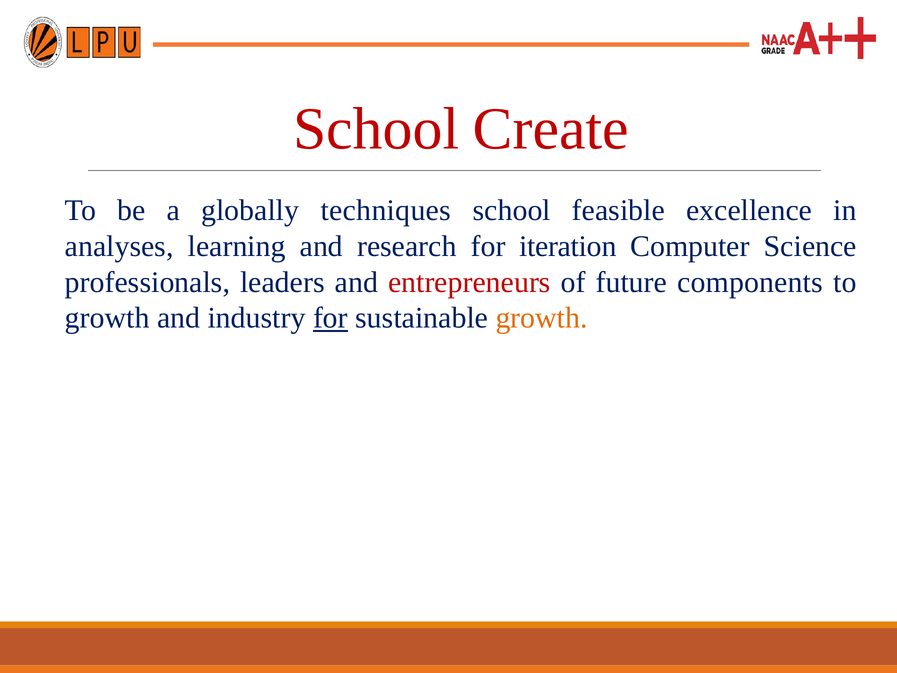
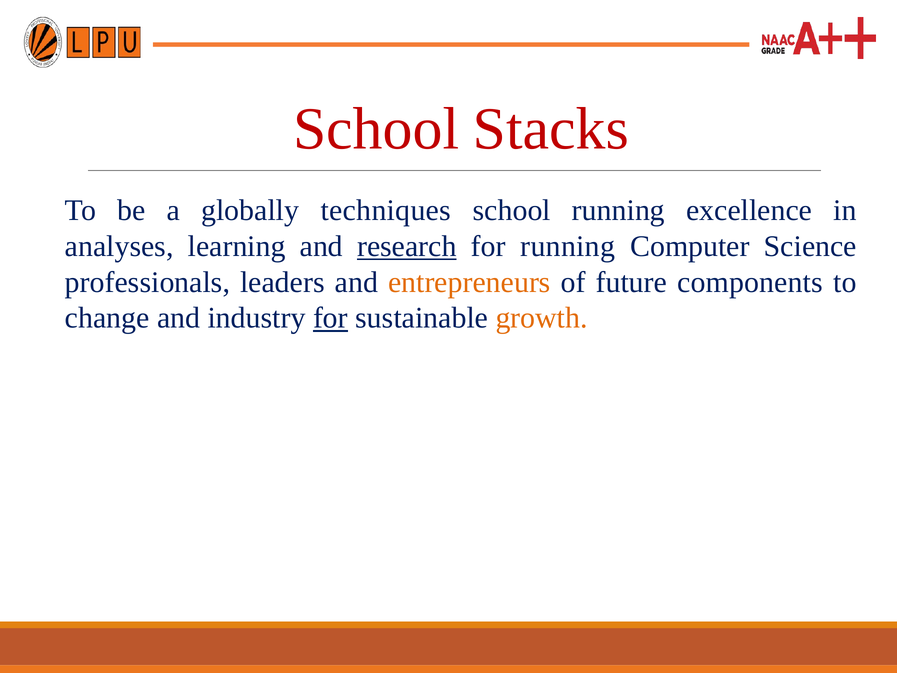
Create: Create -> Stacks
school feasible: feasible -> running
research underline: none -> present
for iteration: iteration -> running
entrepreneurs colour: red -> orange
growth at (107, 318): growth -> change
